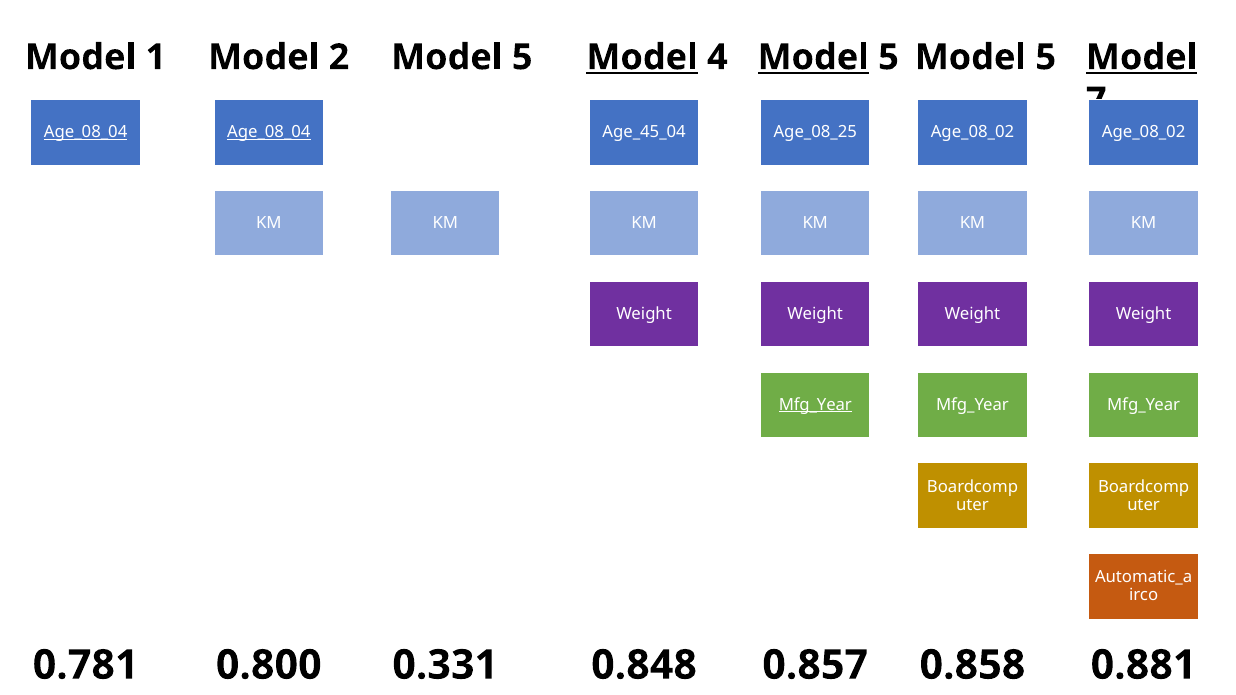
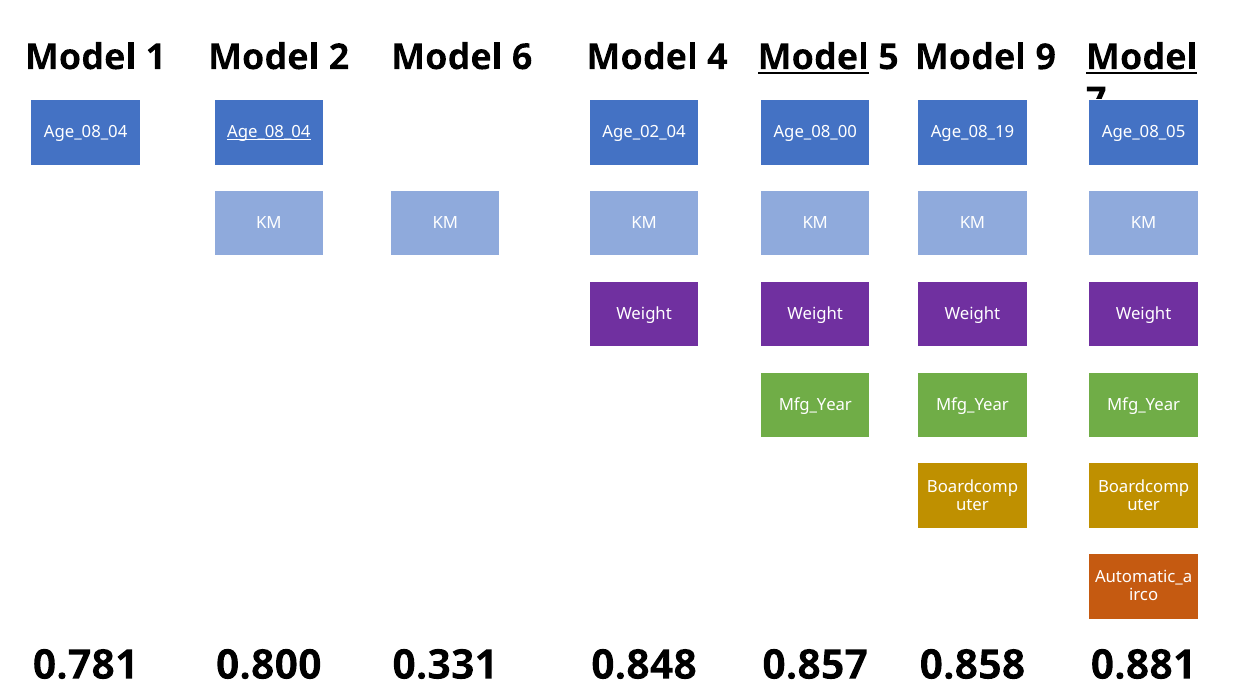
5 at (522, 57): 5 -> 6
Model at (642, 57) underline: present -> none
5 at (1046, 57): 5 -> 9
Age_08_04 at (86, 132) underline: present -> none
Age_45_04: Age_45_04 -> Age_02_04
Age_08_25: Age_08_25 -> Age_08_00
Age_08_02 at (973, 132): Age_08_02 -> Age_08_19
Age_08_02 at (1144, 132): Age_08_02 -> Age_08_05
Mfg_Year at (815, 405) underline: present -> none
